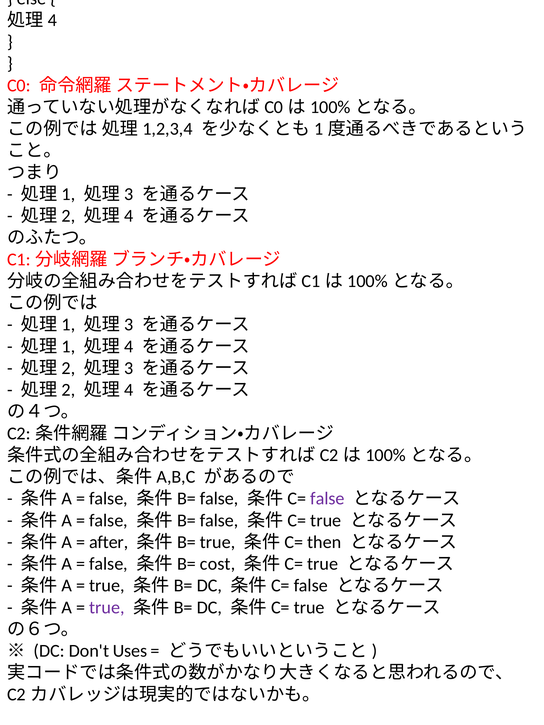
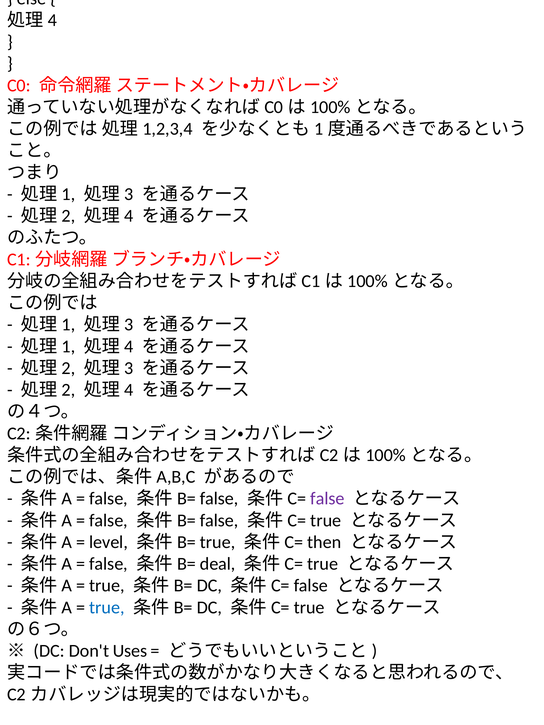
after: after -> level
cost: cost -> deal
true at (107, 608) colour: purple -> blue
